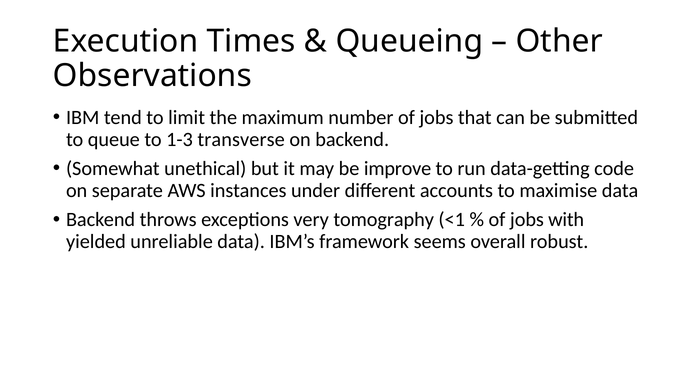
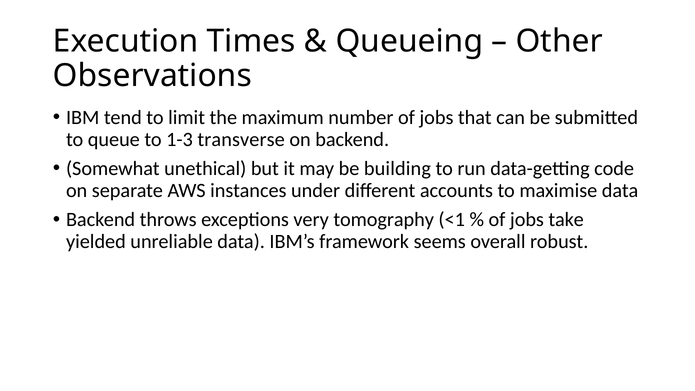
improve: improve -> building
with: with -> take
